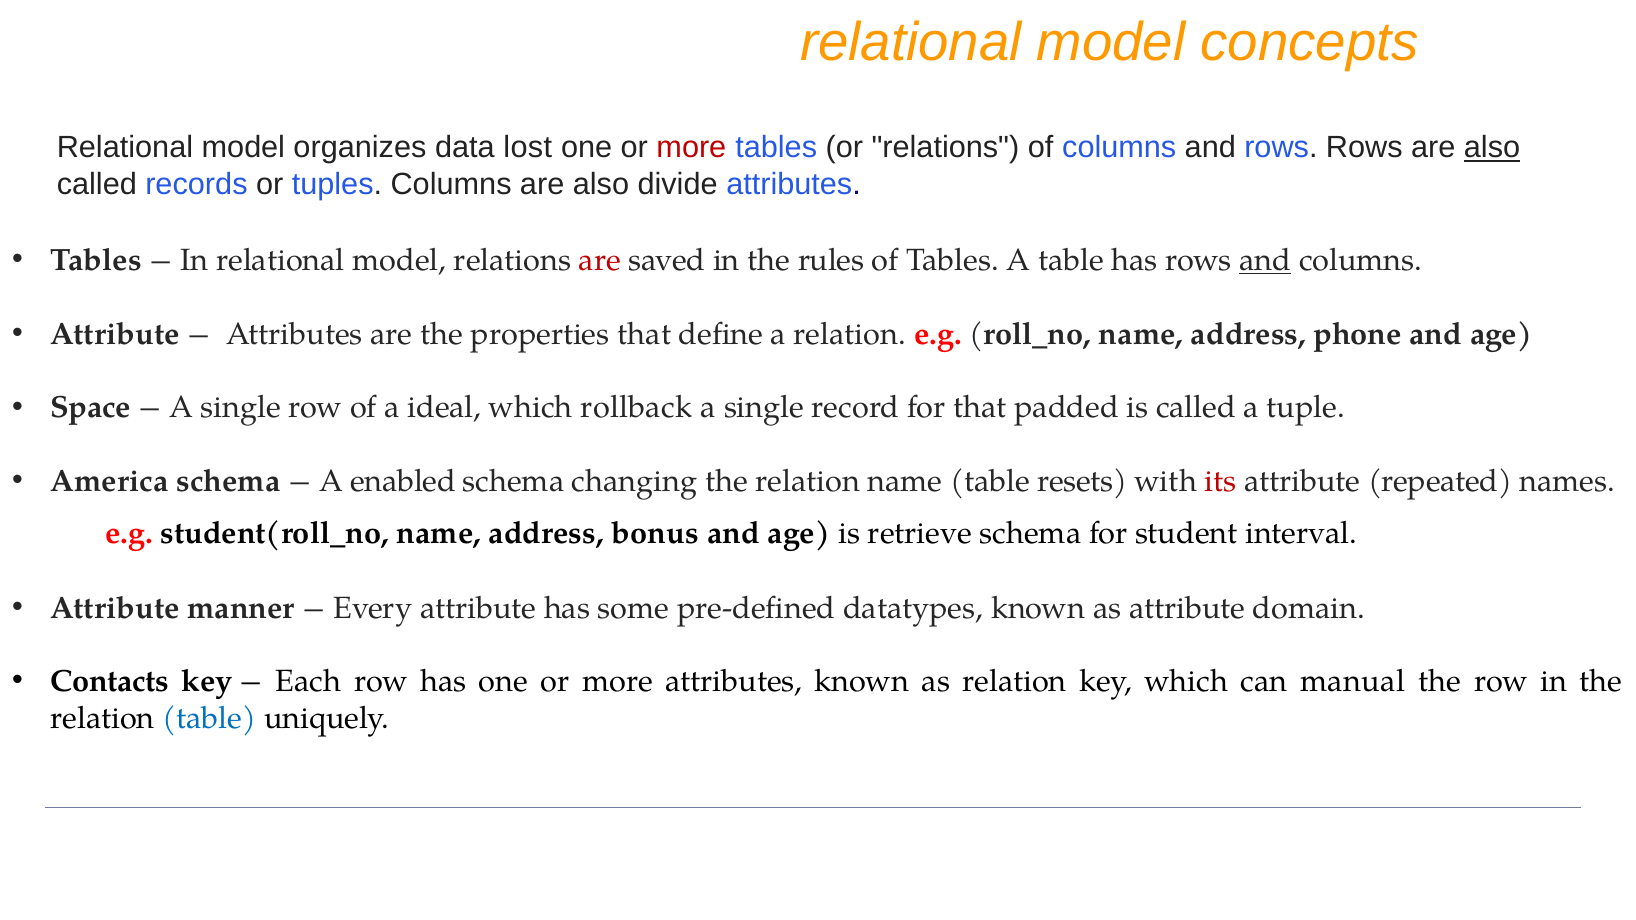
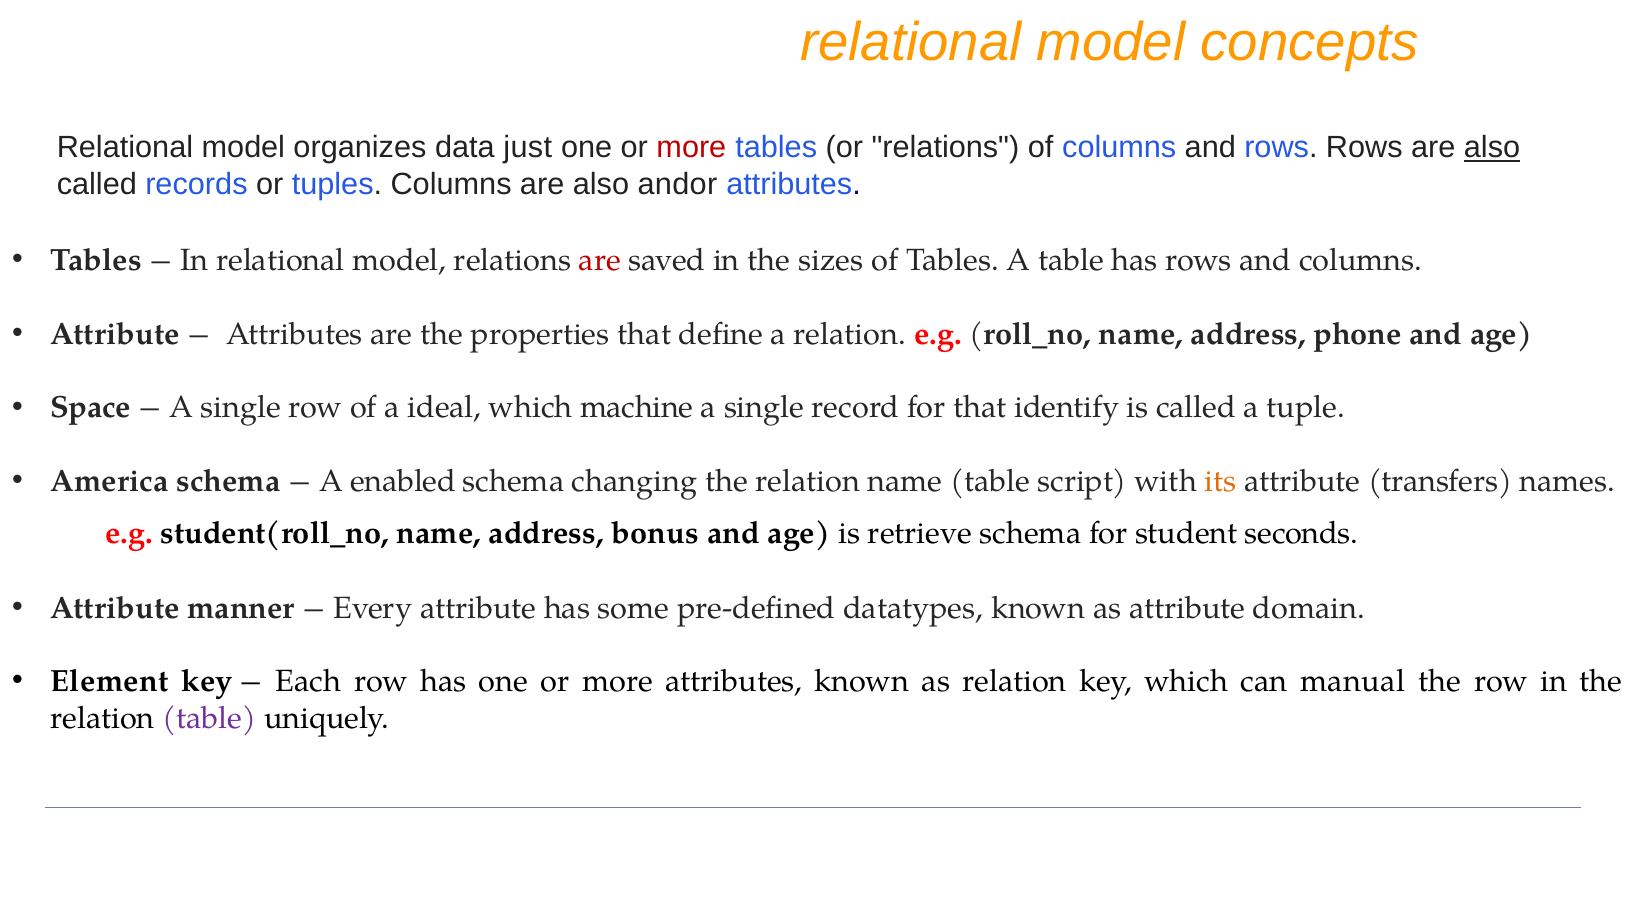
lost: lost -> just
divide: divide -> andor
rules: rules -> sizes
and at (1265, 260) underline: present -> none
rollback: rollback -> machine
padded: padded -> identify
resets: resets -> script
its colour: red -> orange
repeated: repeated -> transfers
interval: interval -> seconds
Contacts: Contacts -> Element
table at (209, 718) colour: blue -> purple
